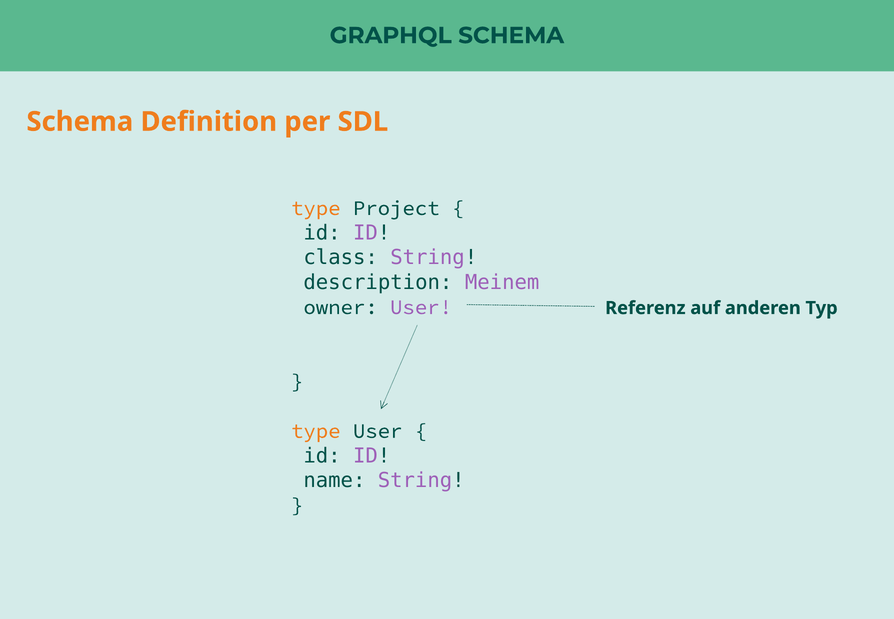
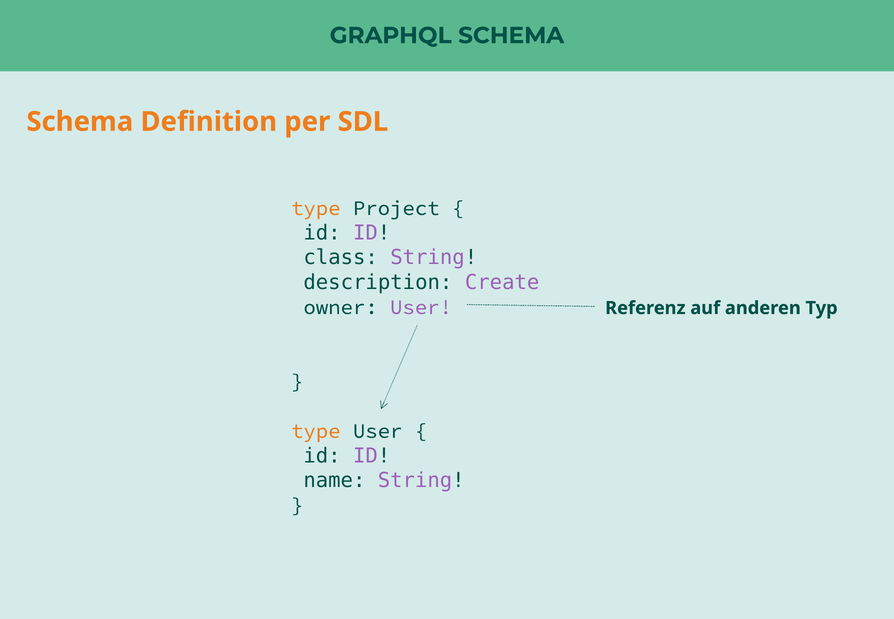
Meinem: Meinem -> Create
